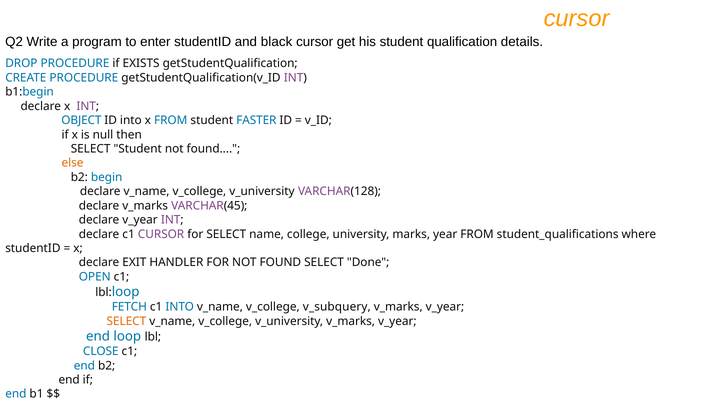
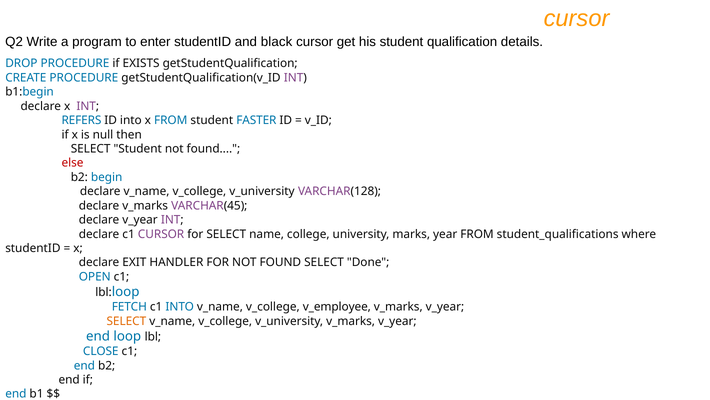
OBJECT: OBJECT -> REFERS
else colour: orange -> red
v_subquery: v_subquery -> v_employee
